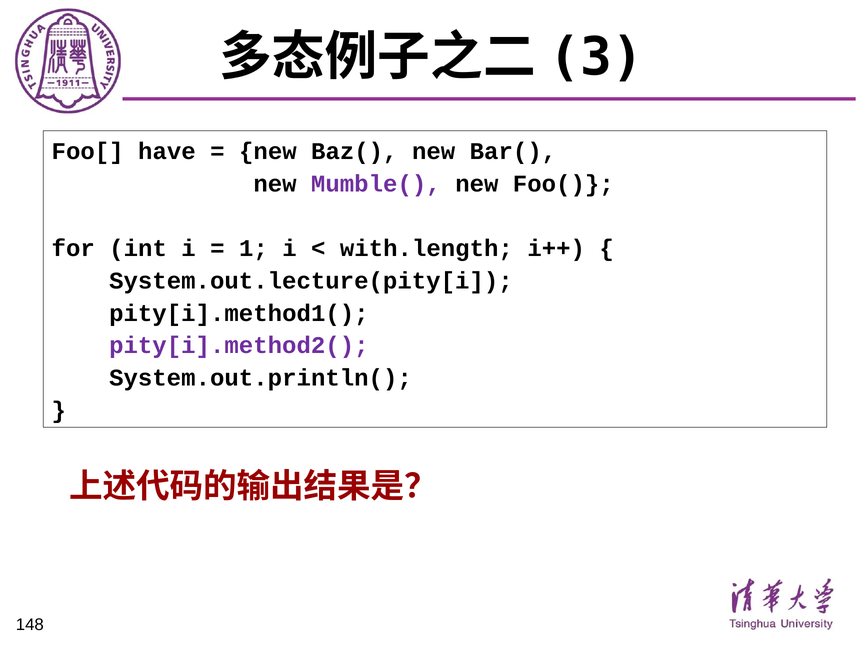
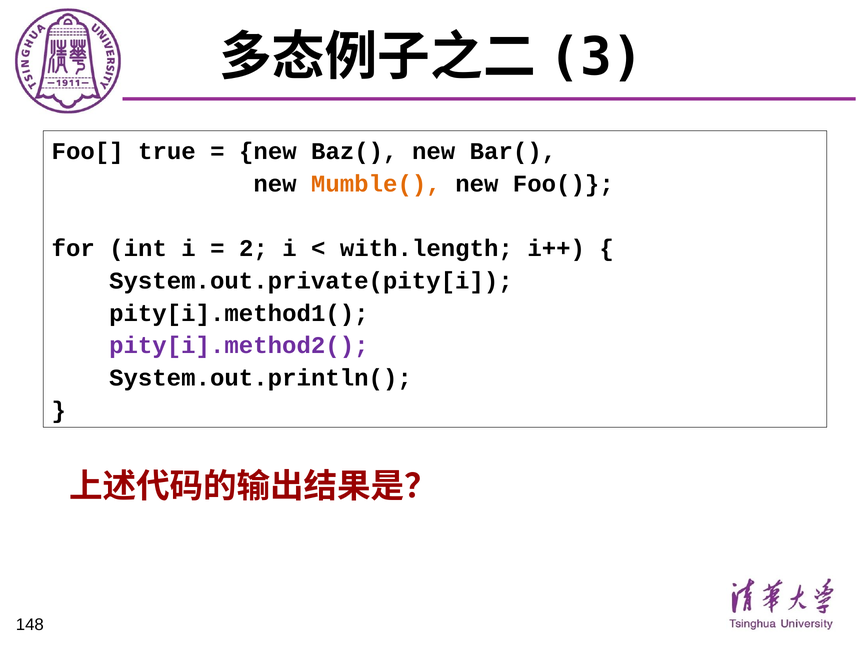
have: have -> true
Mumble( colour: purple -> orange
1: 1 -> 2
System.out.lecture(pity[i: System.out.lecture(pity[i -> System.out.private(pity[i
